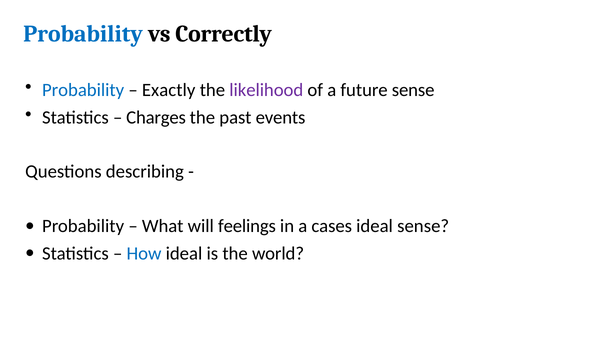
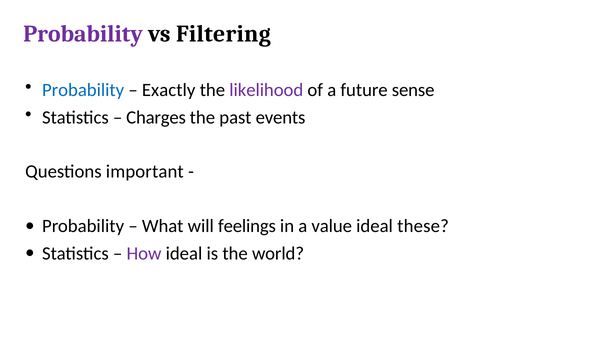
Probability at (83, 34) colour: blue -> purple
Correctly: Correctly -> Filtering
describing: describing -> important
cases: cases -> value
ideal sense: sense -> these
How colour: blue -> purple
